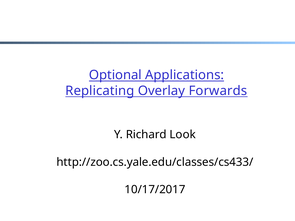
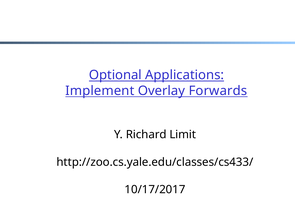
Replicating: Replicating -> Implement
Look: Look -> Limit
